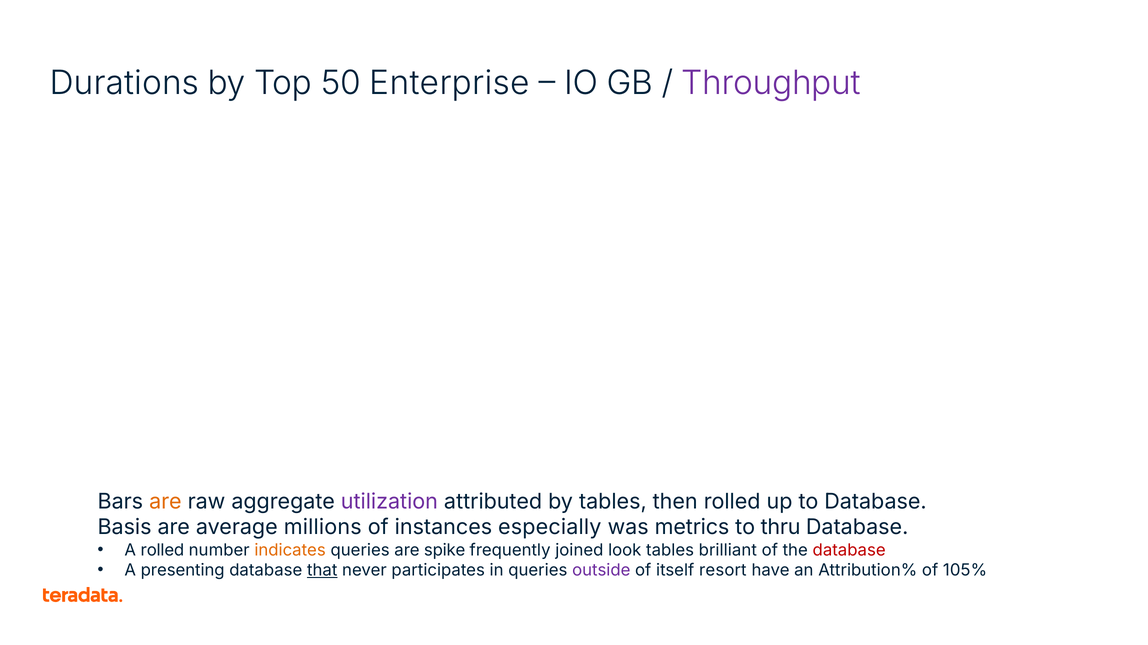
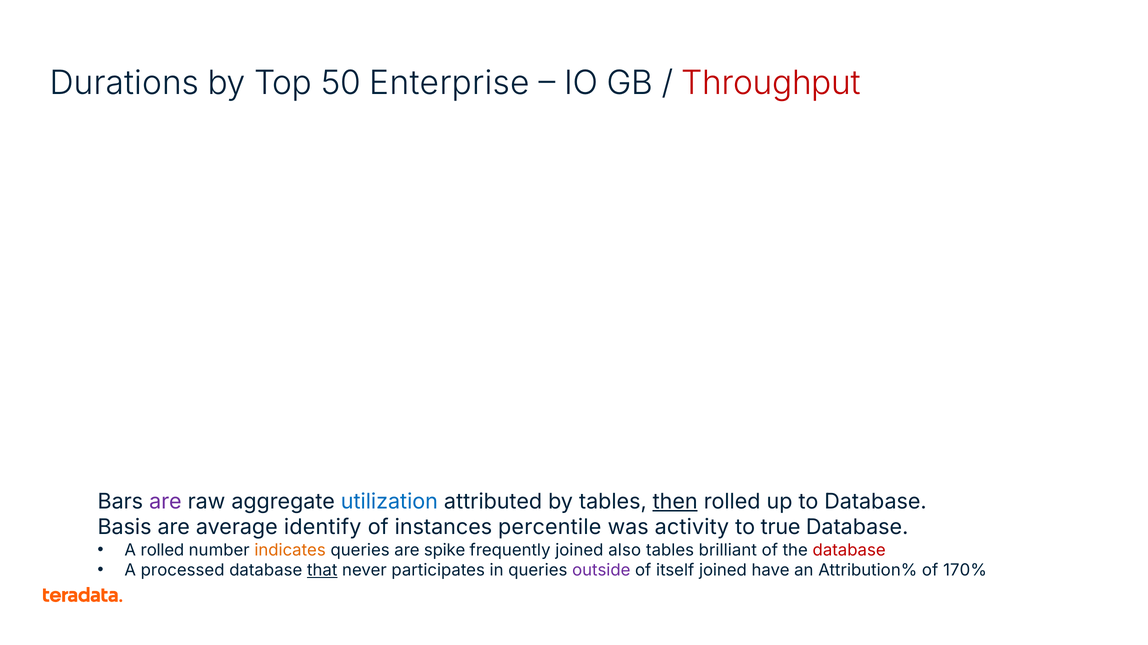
Throughput colour: purple -> red
are at (165, 502) colour: orange -> purple
utilization colour: purple -> blue
then underline: none -> present
millions: millions -> identify
especially: especially -> percentile
metrics: metrics -> activity
thru: thru -> true
look: look -> also
presenting: presenting -> processed
itself resort: resort -> joined
105%: 105% -> 170%
